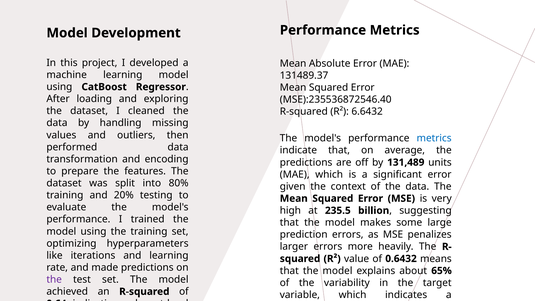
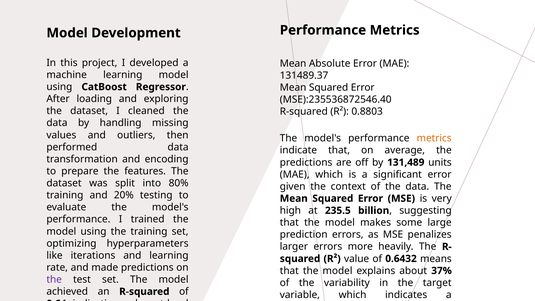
6.6432: 6.6432 -> 0.8803
metrics at (434, 138) colour: blue -> orange
65%: 65% -> 37%
